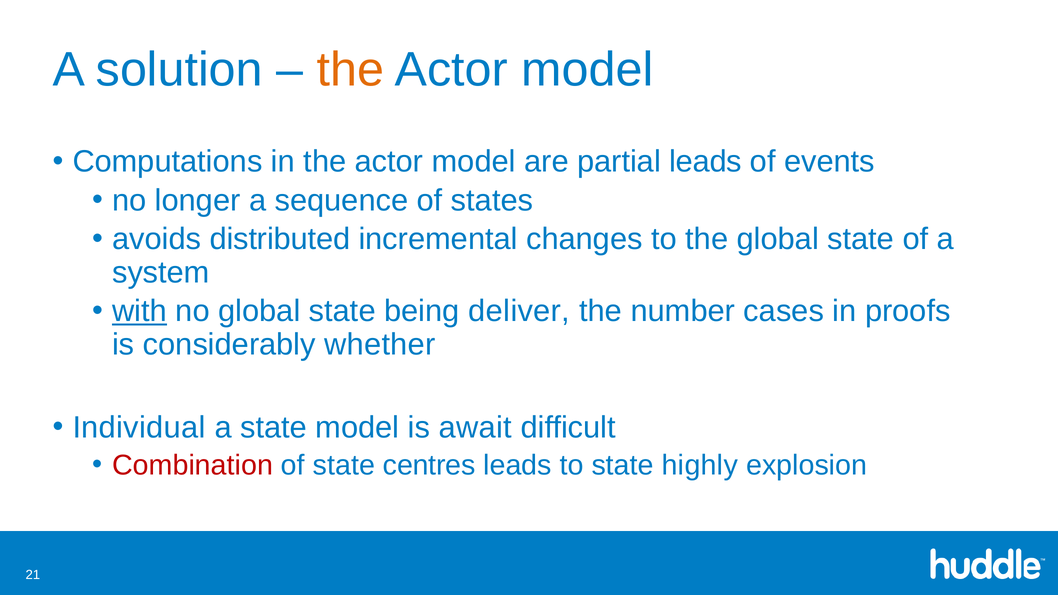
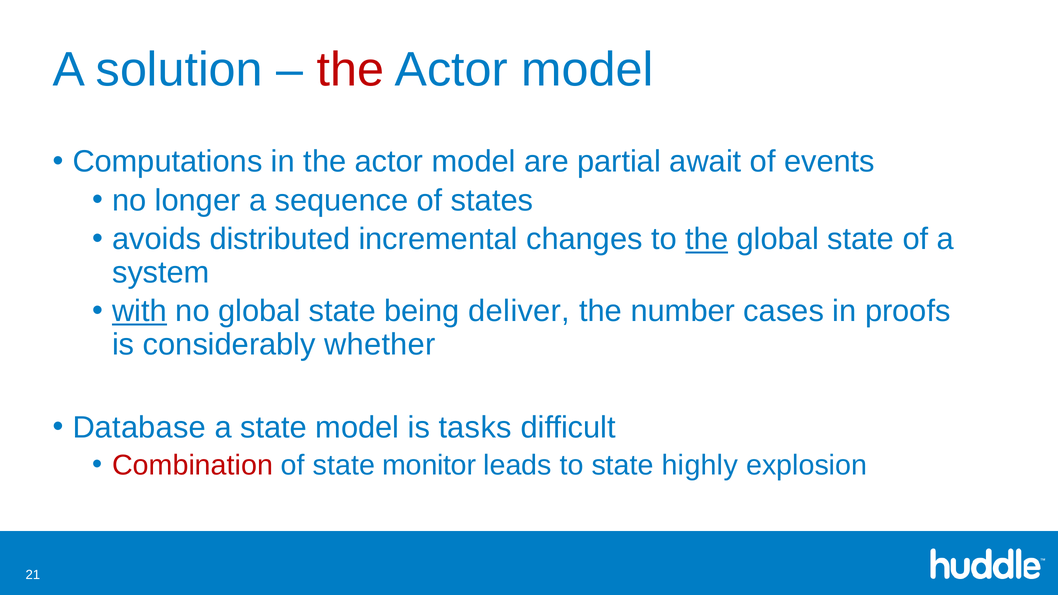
the at (350, 70) colour: orange -> red
partial leads: leads -> await
the at (707, 239) underline: none -> present
Individual: Individual -> Database
await: await -> tasks
centres: centres -> monitor
